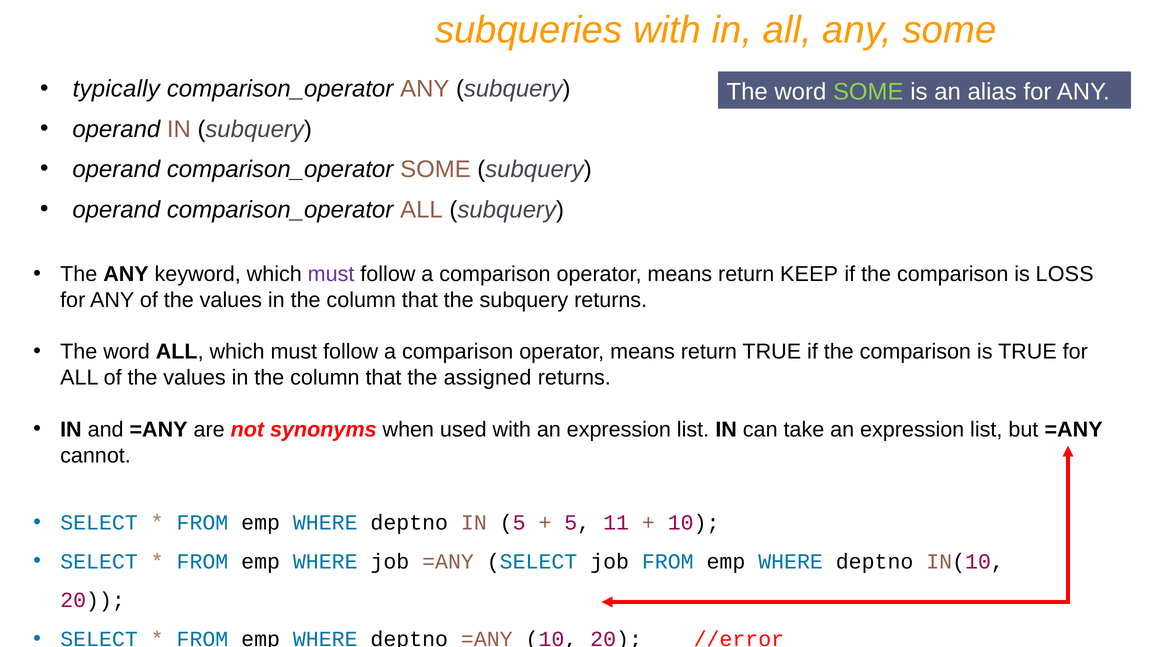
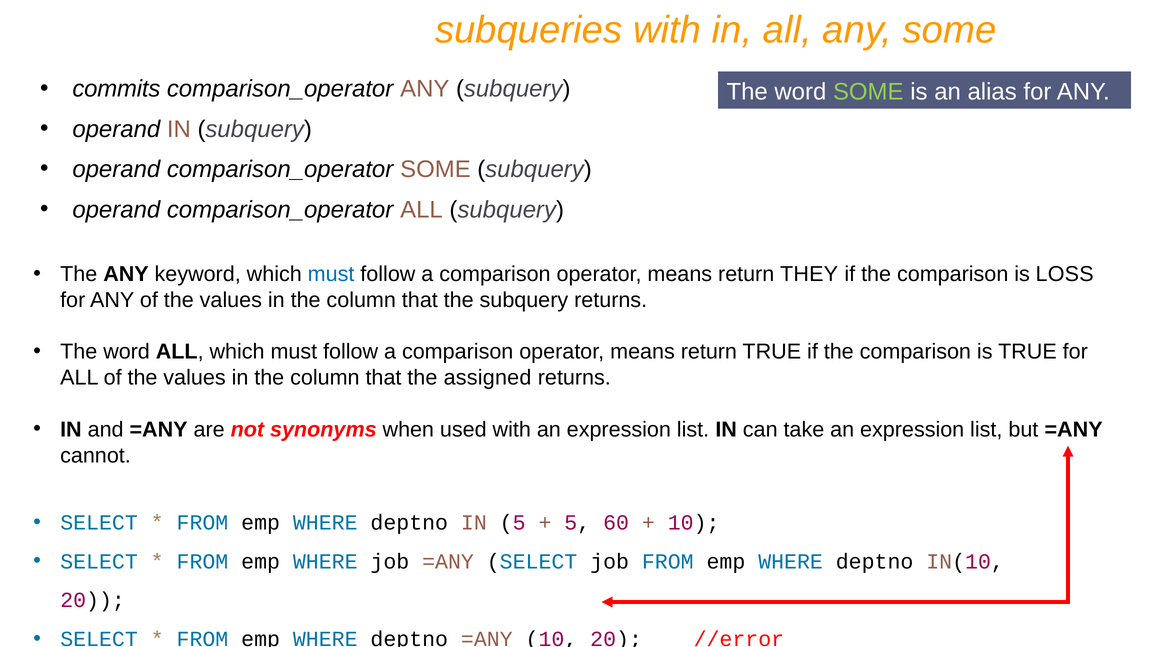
typically: typically -> commits
must at (331, 274) colour: purple -> blue
KEEP: KEEP -> THEY
11: 11 -> 60
